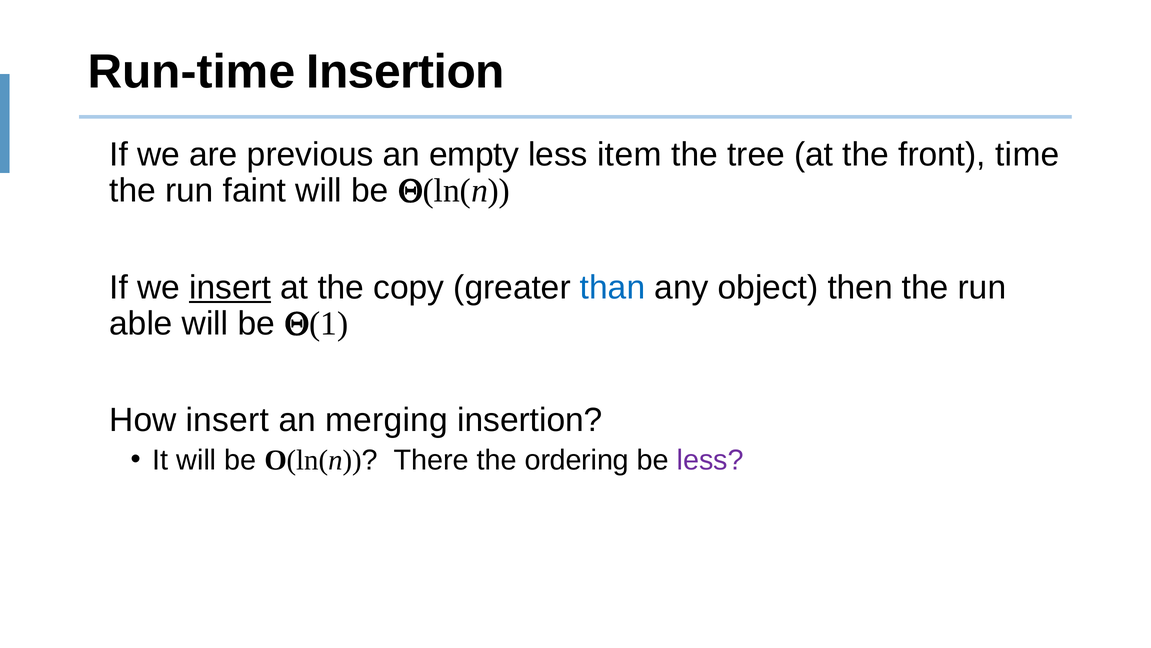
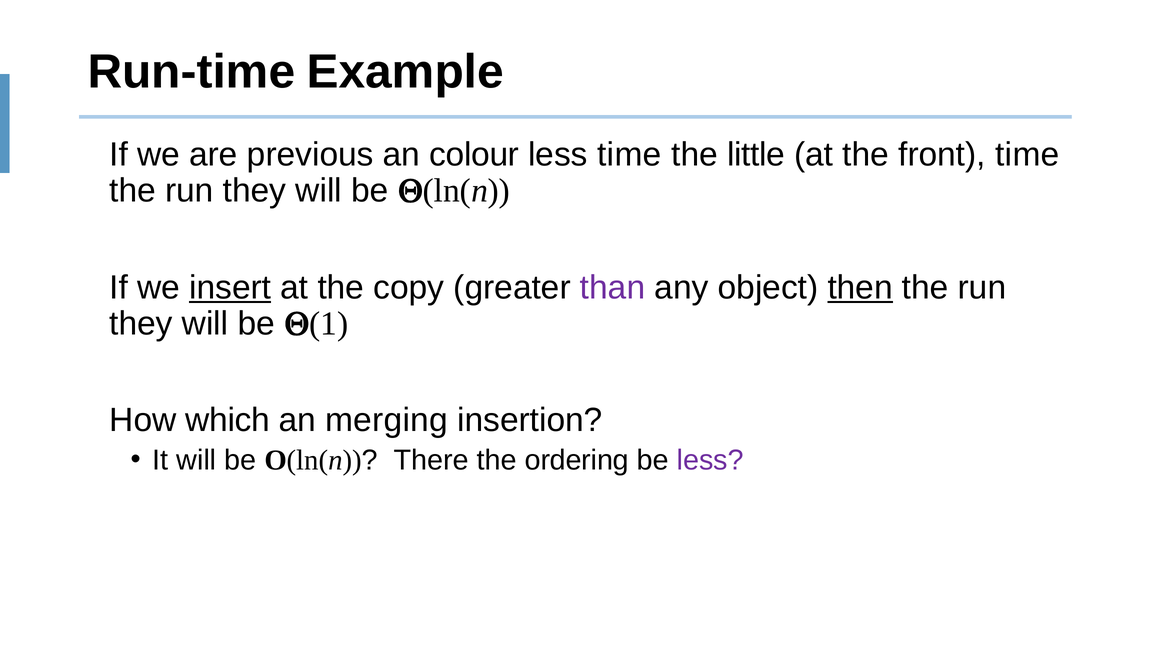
Run-time Insertion: Insertion -> Example
empty: empty -> colour
less item: item -> time
tree: tree -> little
faint at (254, 191): faint -> they
than colour: blue -> purple
then underline: none -> present
able at (141, 323): able -> they
How insert: insert -> which
